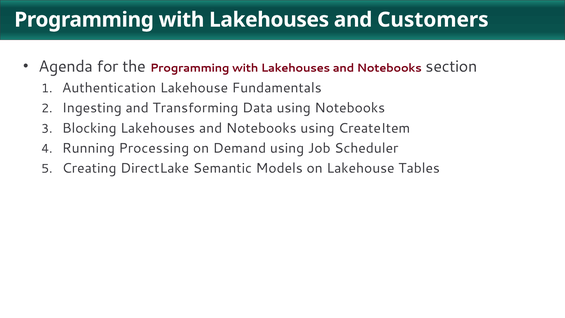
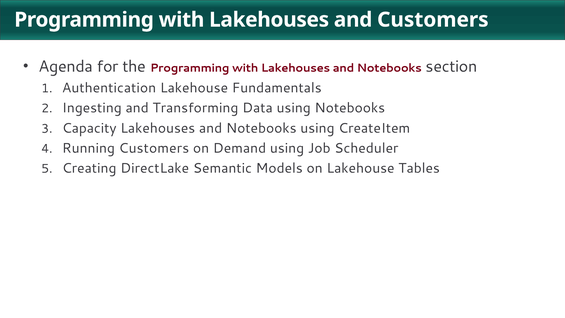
Blocking: Blocking -> Capacity
Running Processing: Processing -> Customers
